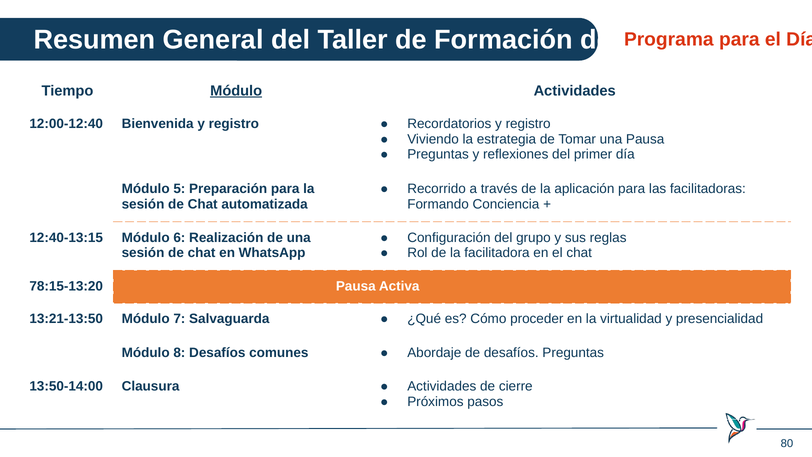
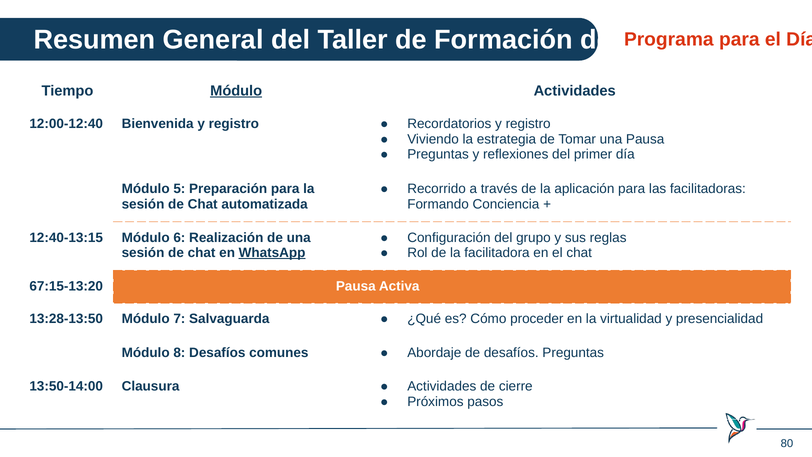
WhatsApp underline: none -> present
78:15-13:20: 78:15-13:20 -> 67:15-13:20
13:21-13:50: 13:21-13:50 -> 13:28-13:50
